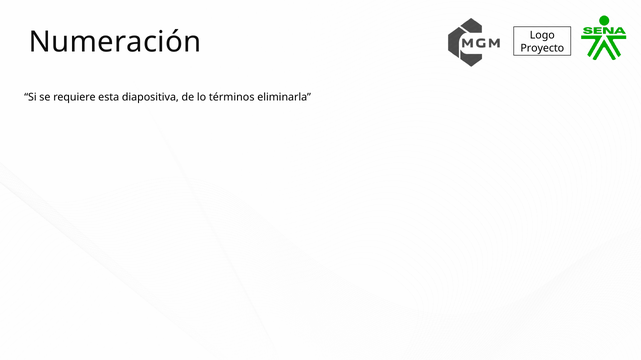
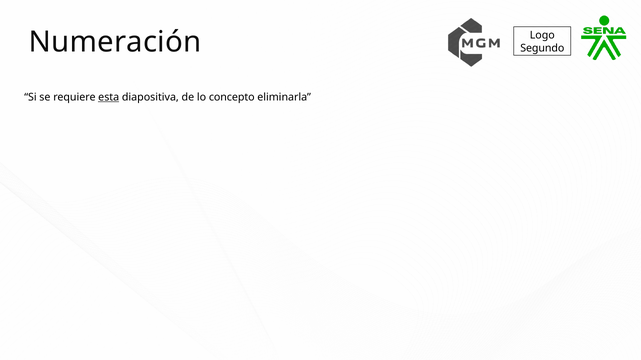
Proyecto: Proyecto -> Segundo
esta underline: none -> present
términos: términos -> concepto
